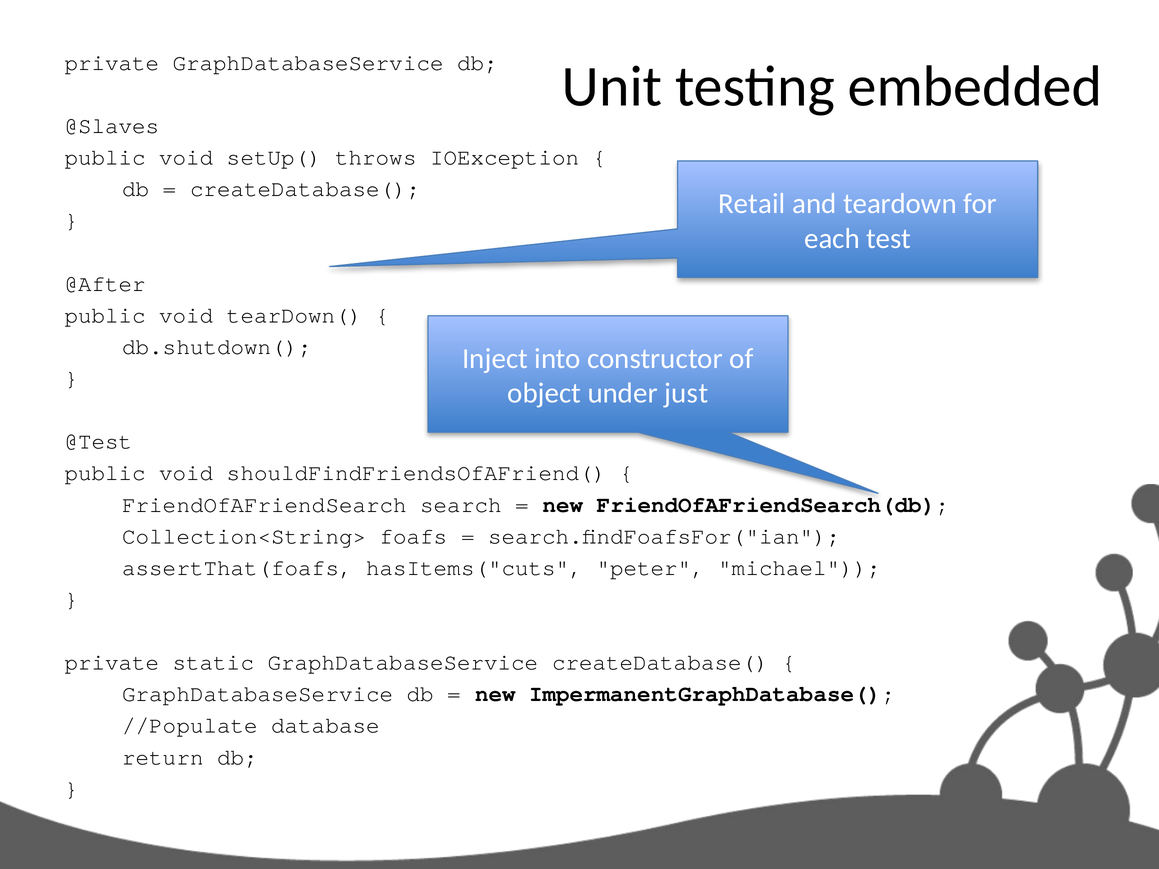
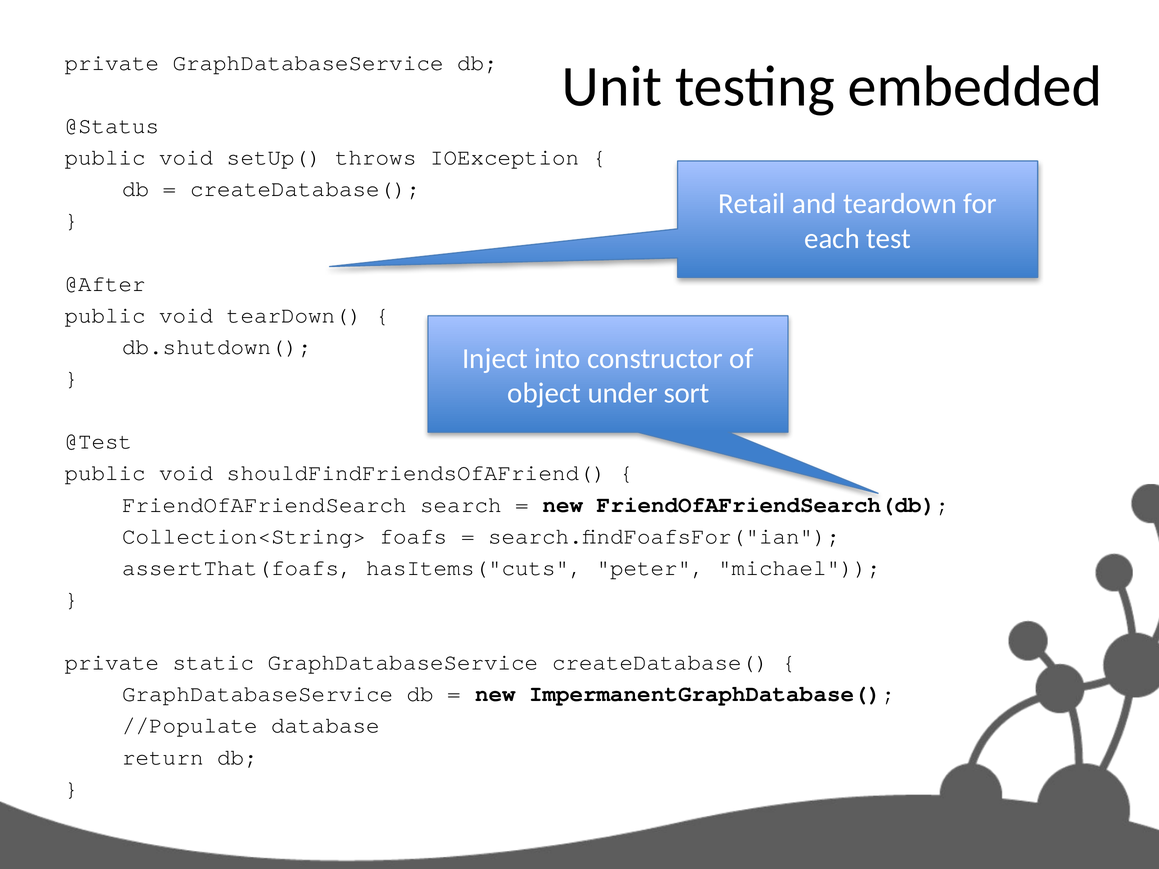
@Slaves: @Slaves -> @Status
just: just -> sort
